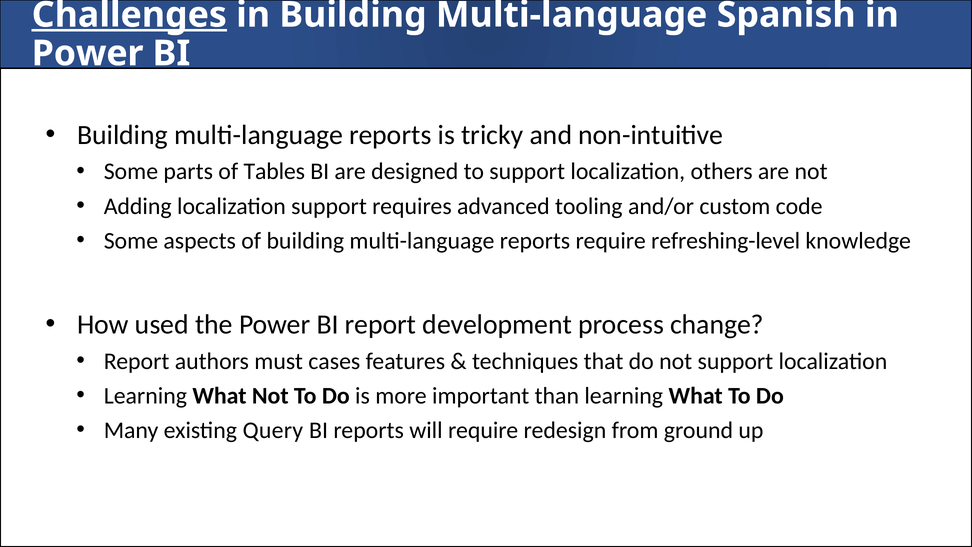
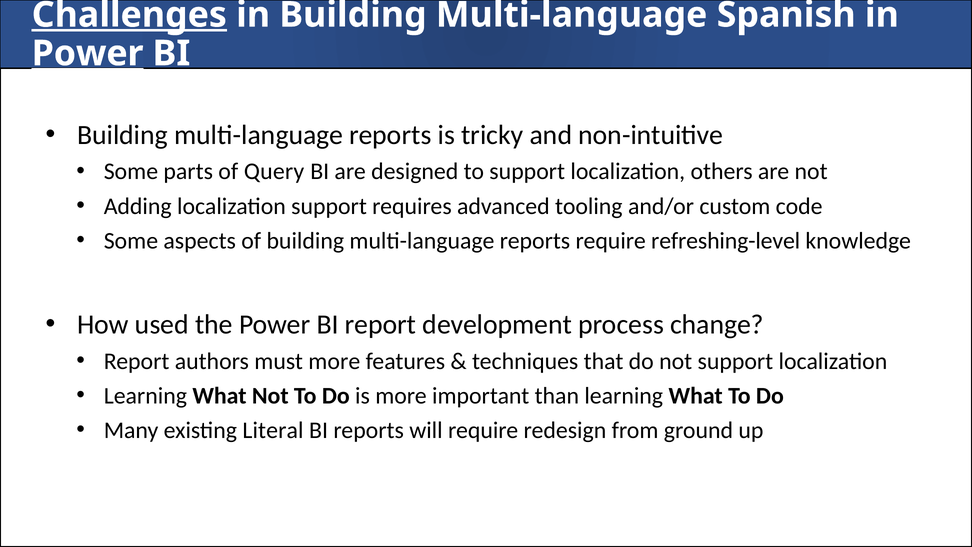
Power at (88, 53) underline: none -> present
Tables: Tables -> Query
must cases: cases -> more
Query: Query -> Literal
